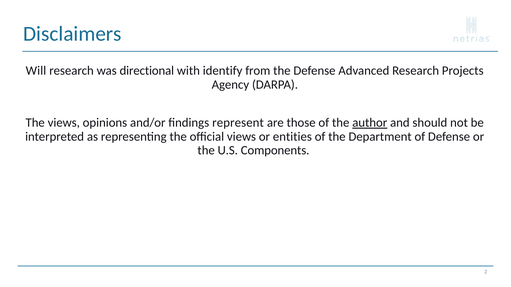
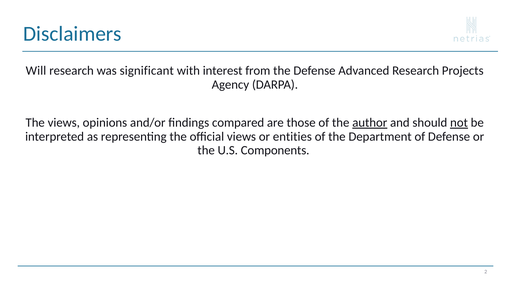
directional: directional -> significant
identify: identify -> interest
represent: represent -> compared
not underline: none -> present
